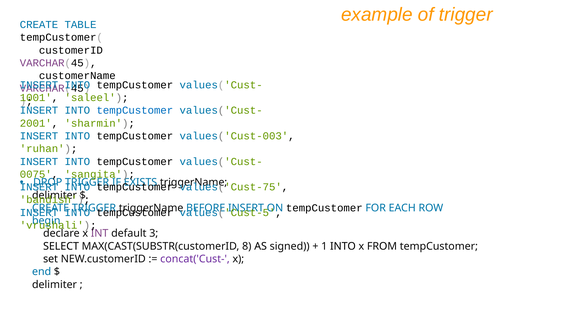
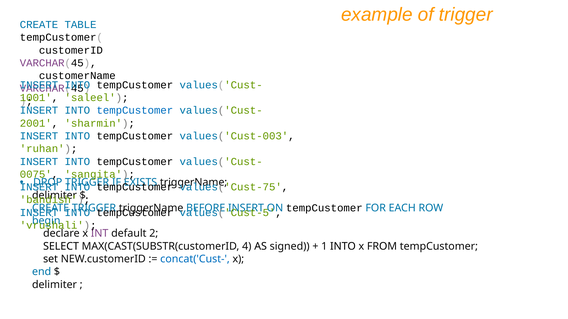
3: 3 -> 2
8: 8 -> 4
concat('Cust- colour: purple -> blue
